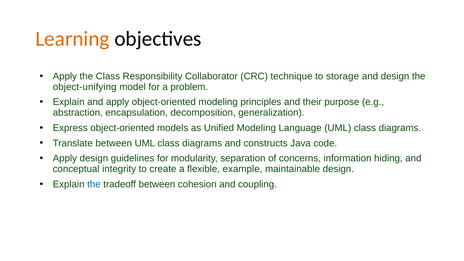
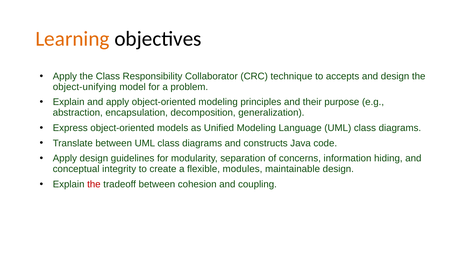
storage: storage -> accepts
example: example -> modules
the at (94, 184) colour: blue -> red
